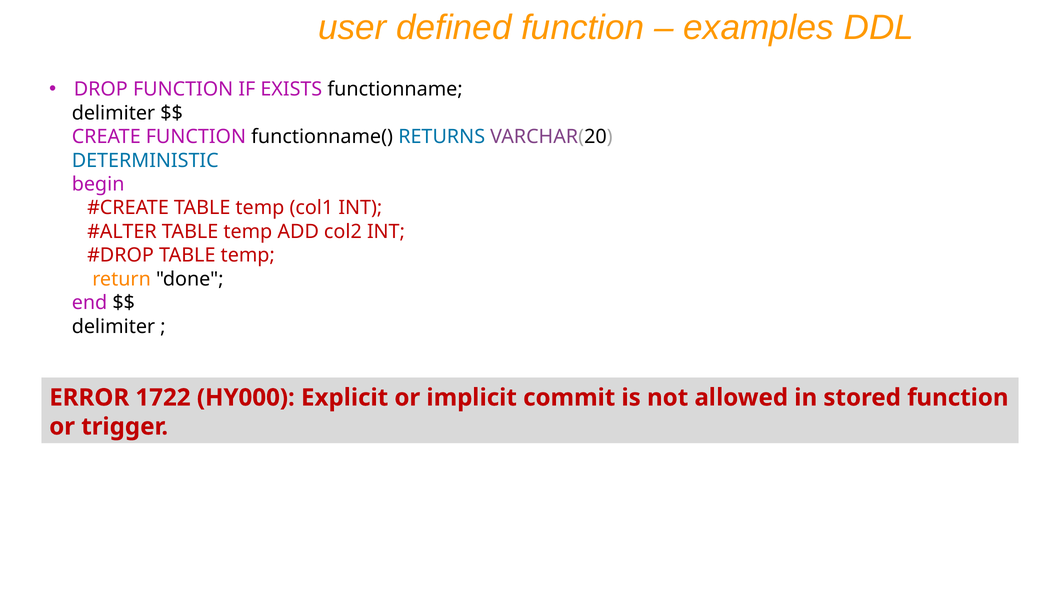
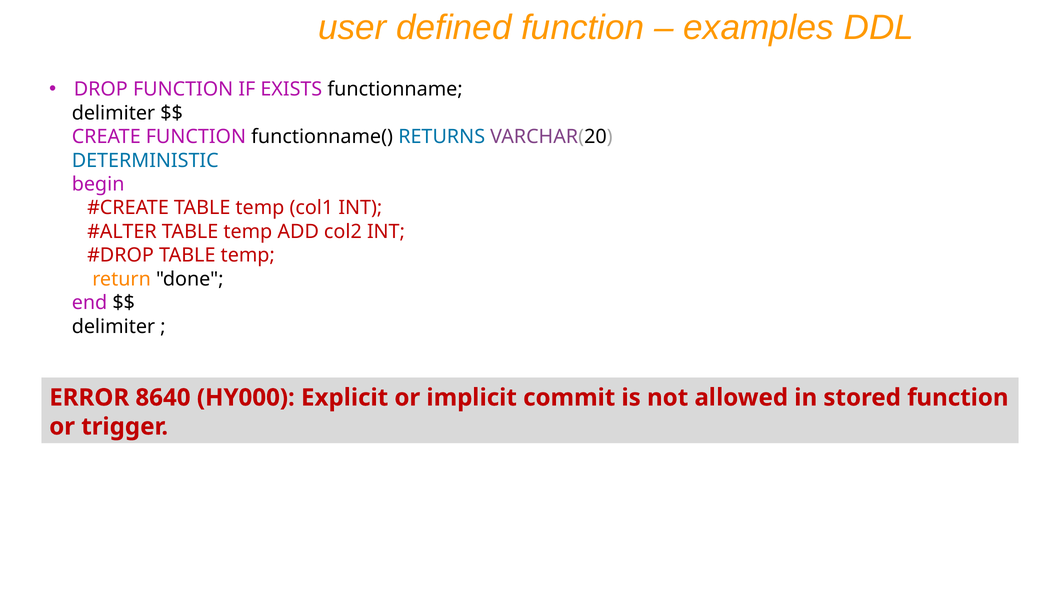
1722: 1722 -> 8640
